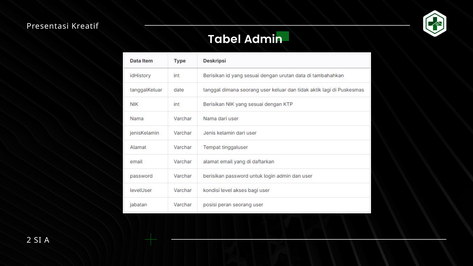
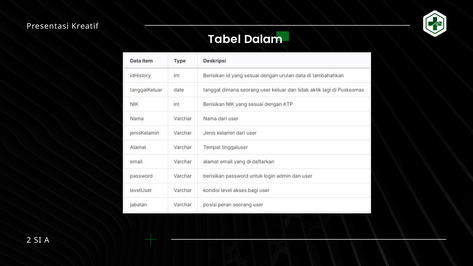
Admin: Admin -> Dalam
